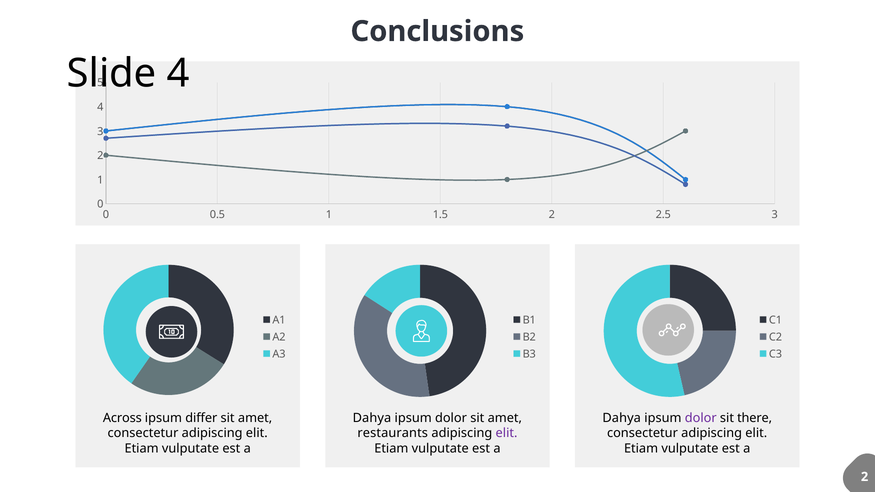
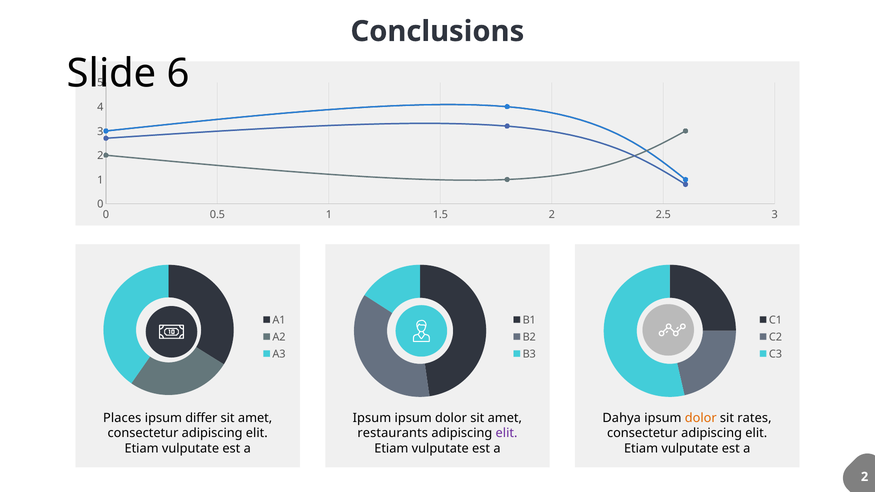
4 at (178, 74): 4 -> 6
Across: Across -> Places
Dahya at (372, 418): Dahya -> Ipsum
dolor at (701, 418) colour: purple -> orange
there: there -> rates
